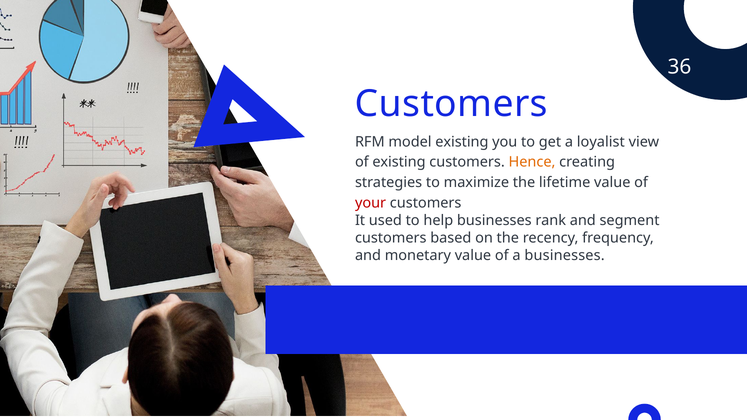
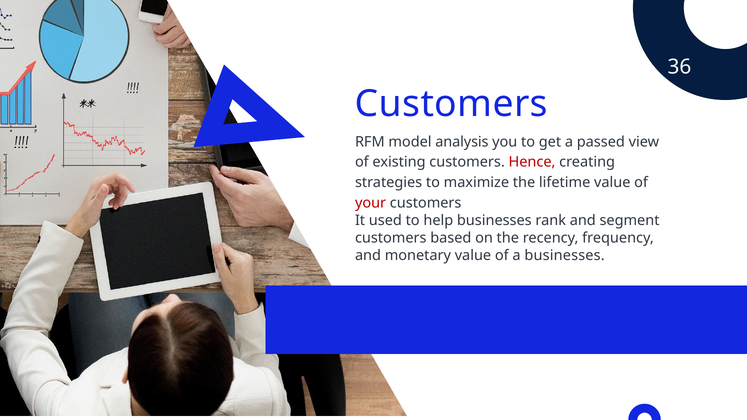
model existing: existing -> analysis
loyalist: loyalist -> passed
Hence colour: orange -> red
